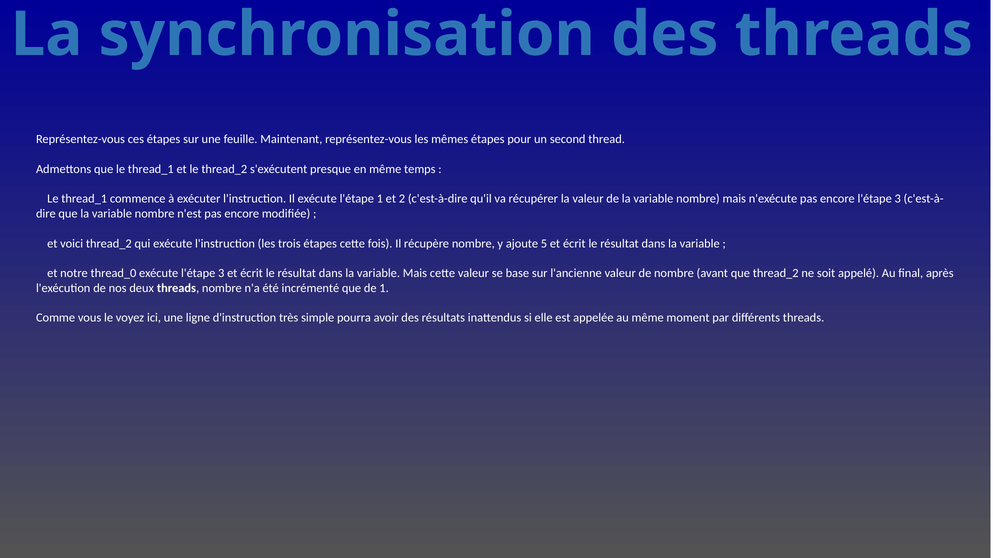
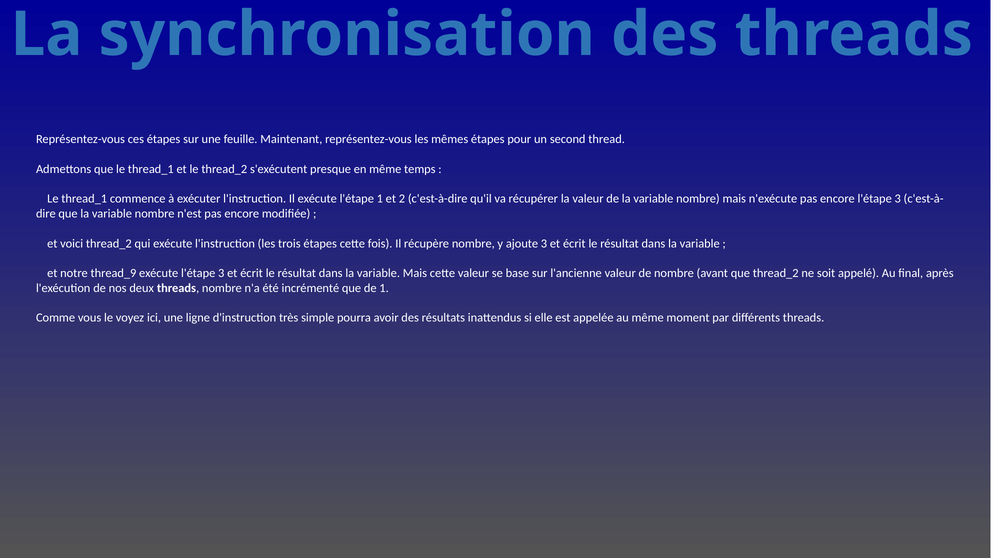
ajoute 5: 5 -> 3
thread_0: thread_0 -> thread_9
